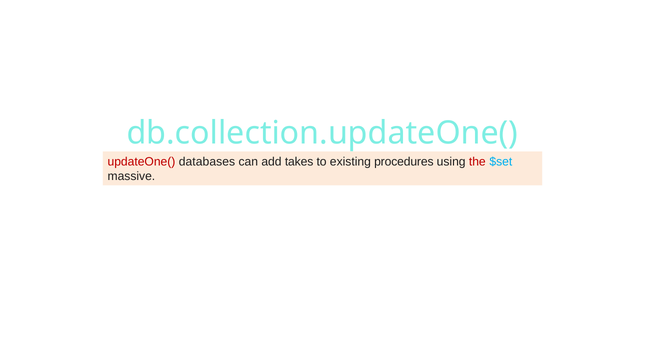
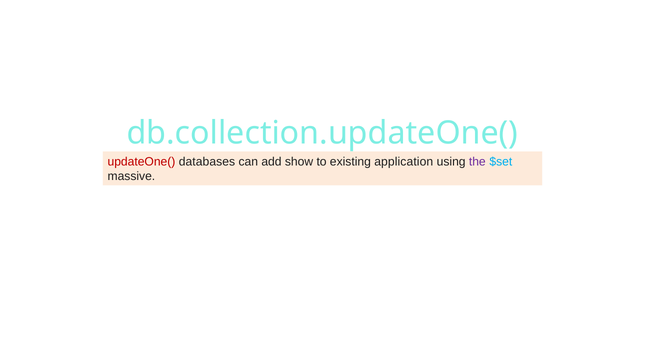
takes: takes -> show
procedures: procedures -> application
the colour: red -> purple
